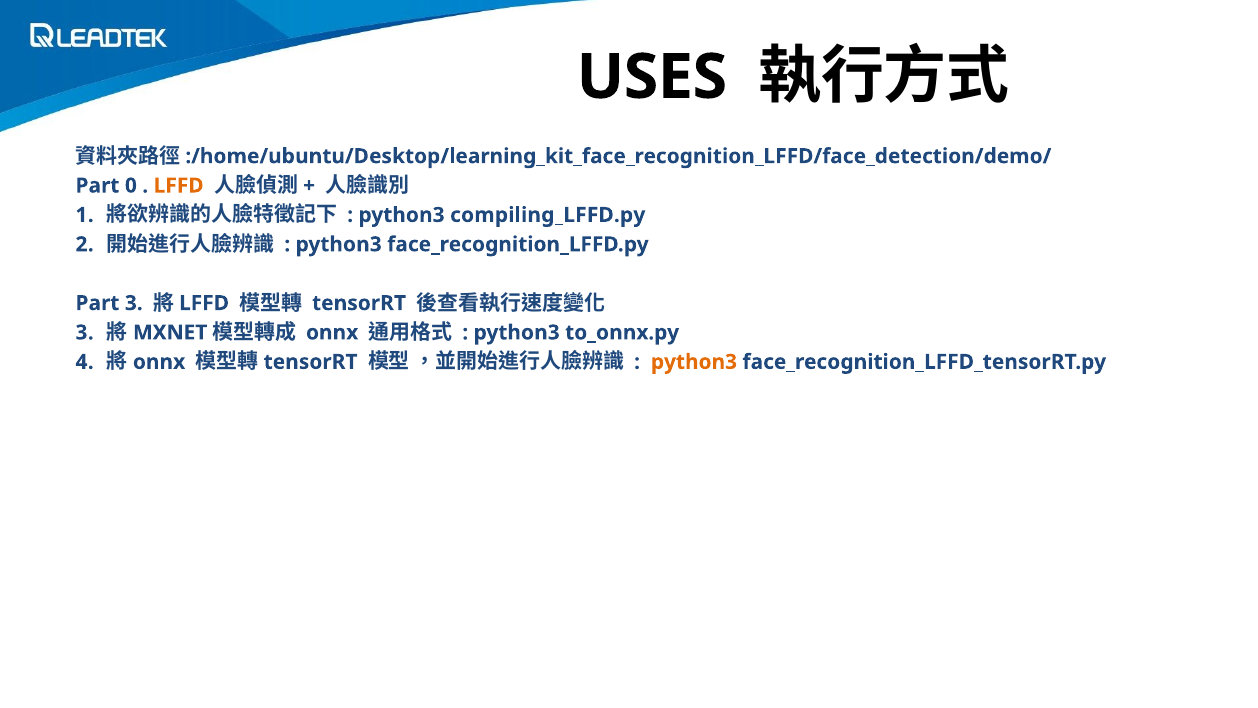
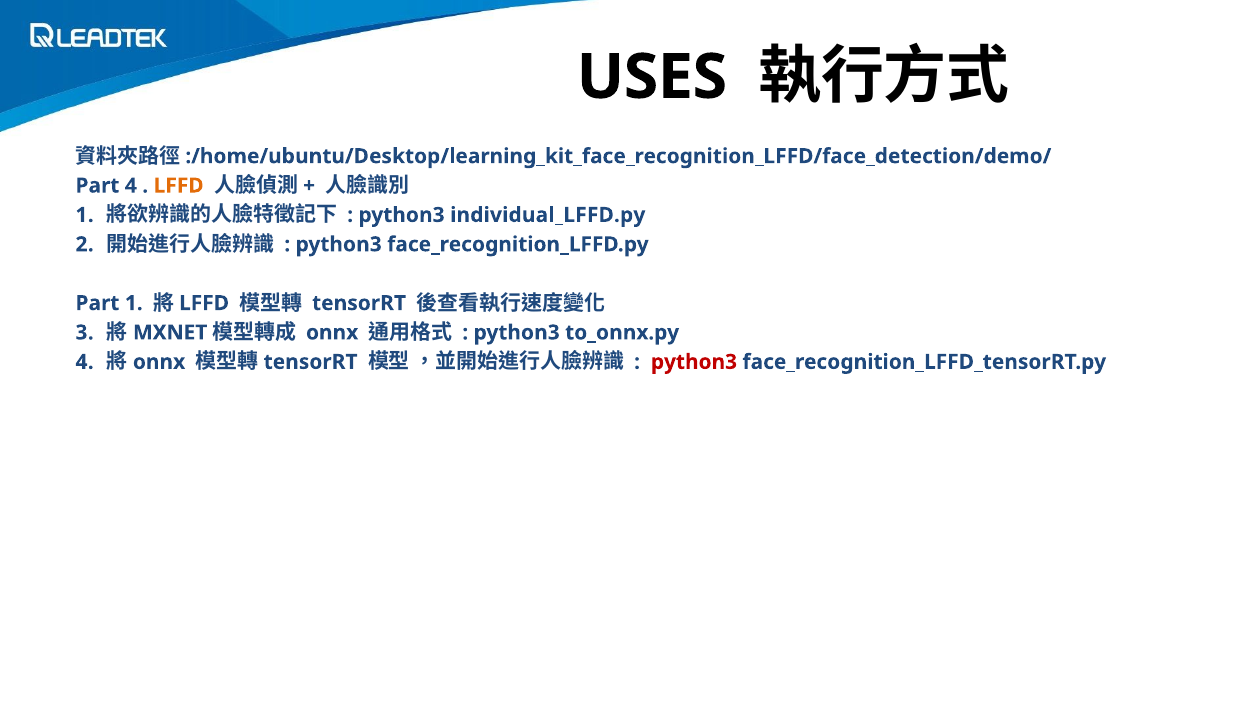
Part 0: 0 -> 4
compiling_LFFD.py: compiling_LFFD.py -> individual_LFFD.py
Part 3: 3 -> 1
python3 at (694, 362) colour: orange -> red
